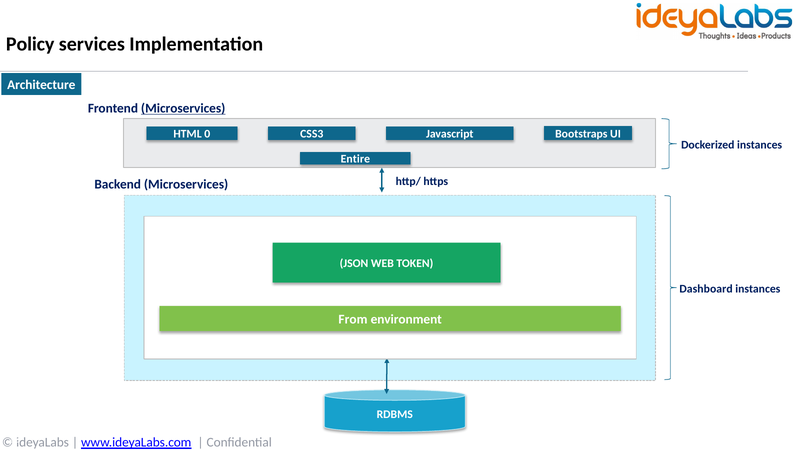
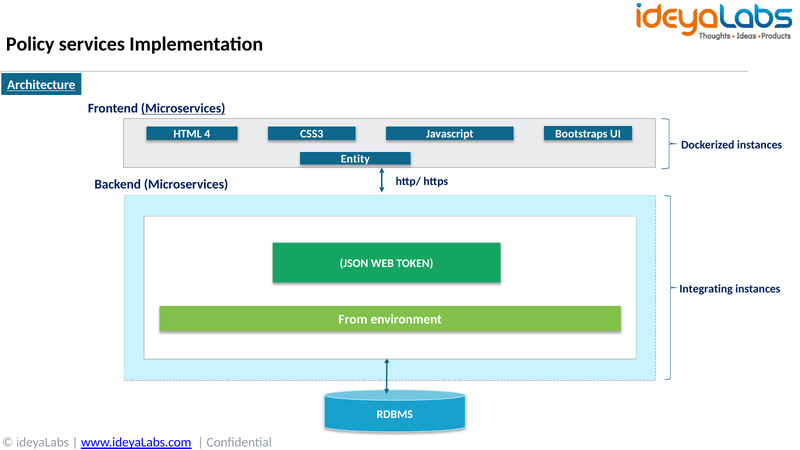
Architecture underline: none -> present
0: 0 -> 4
Entire: Entire -> Entity
Dashboard: Dashboard -> Integrating
